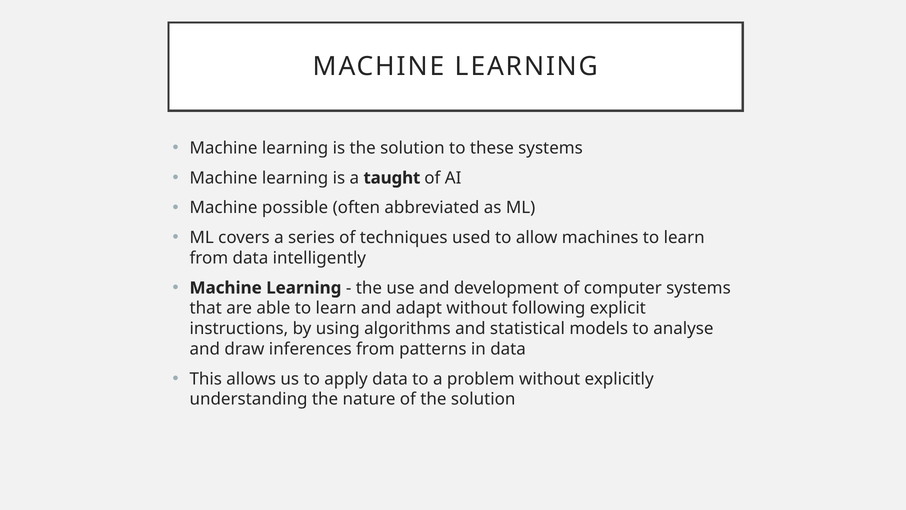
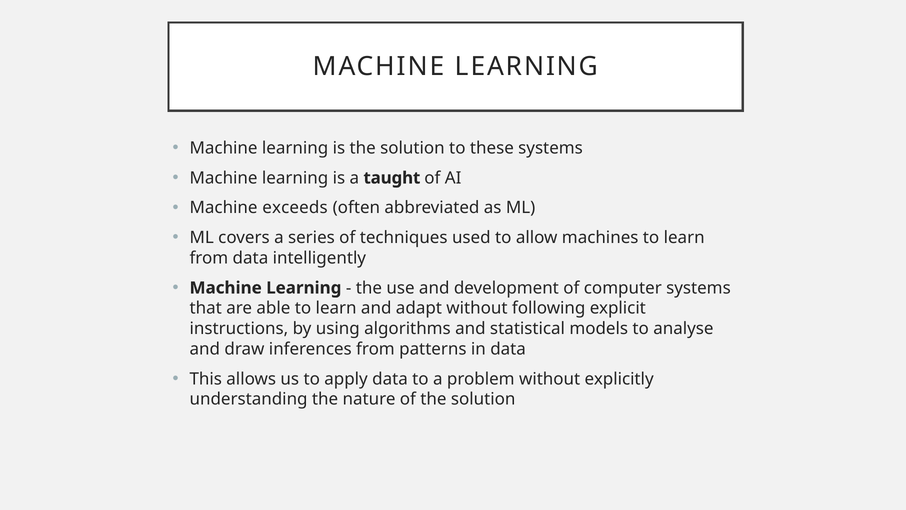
possible: possible -> exceeds
